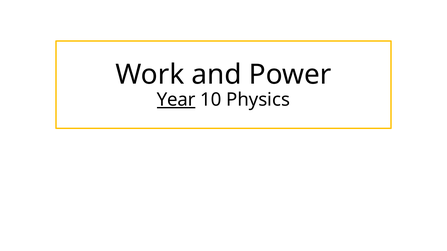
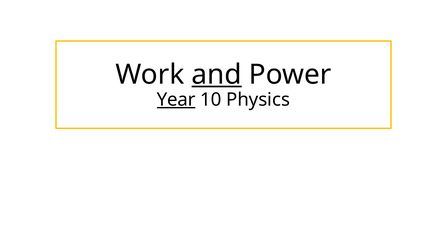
and underline: none -> present
